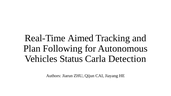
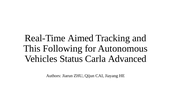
Plan: Plan -> This
Detection: Detection -> Advanced
